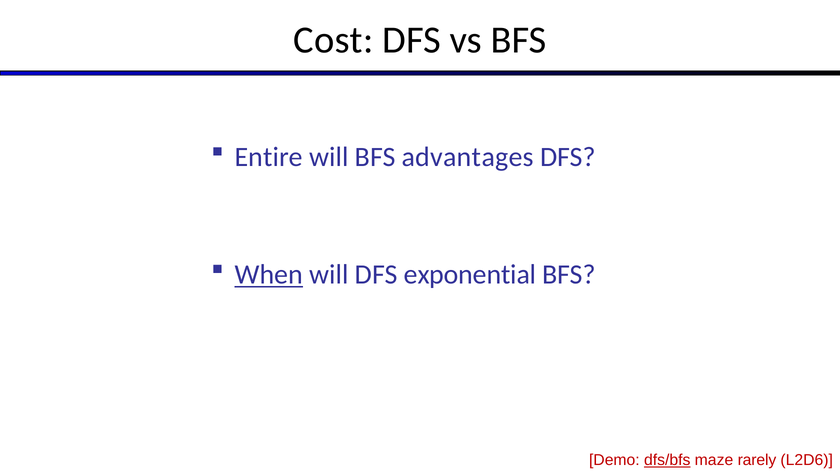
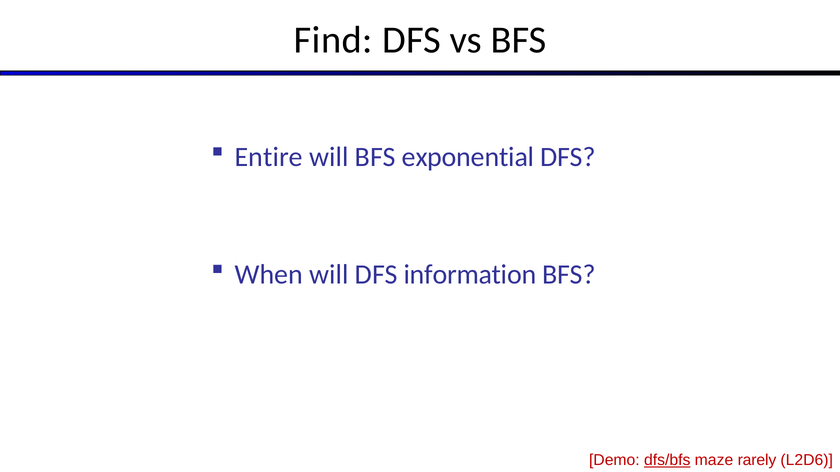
Cost: Cost -> Find
advantages: advantages -> exponential
When underline: present -> none
exponential: exponential -> information
